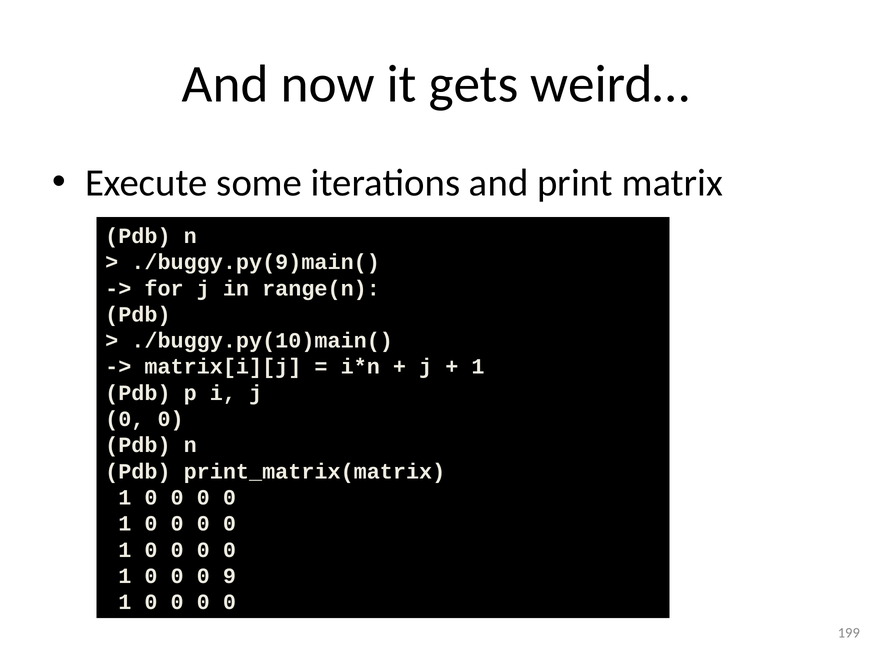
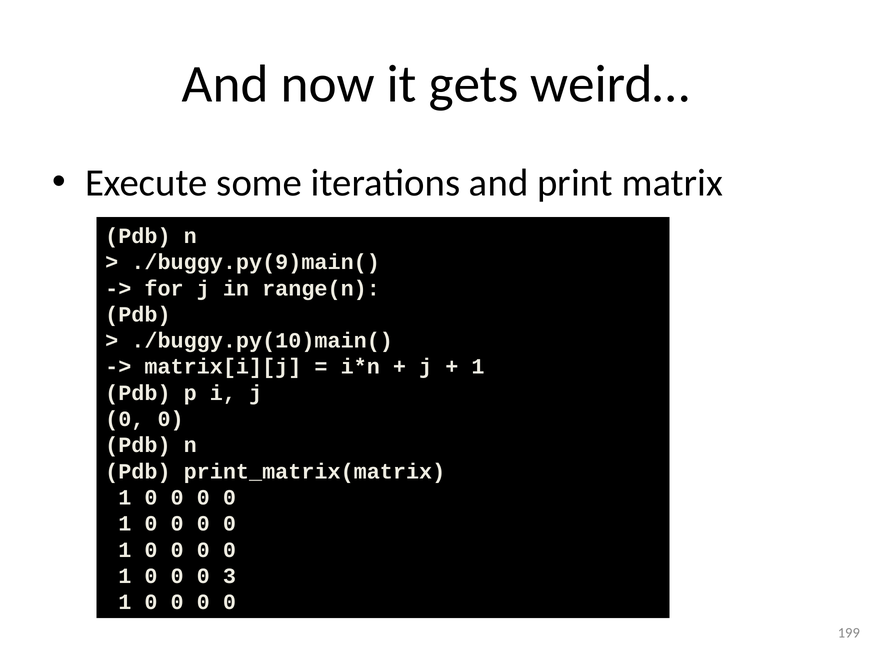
9: 9 -> 3
